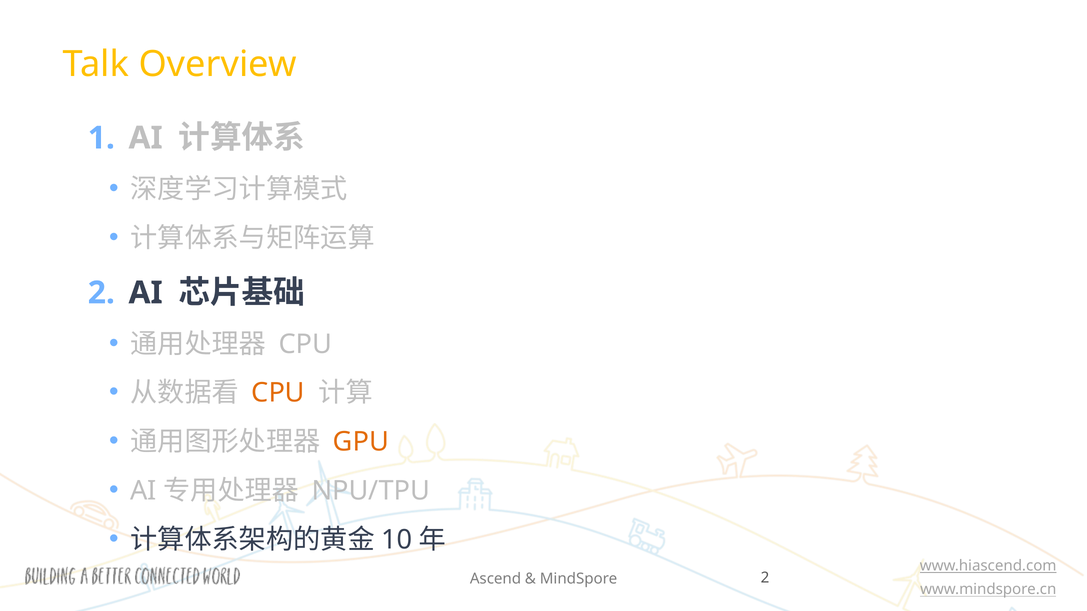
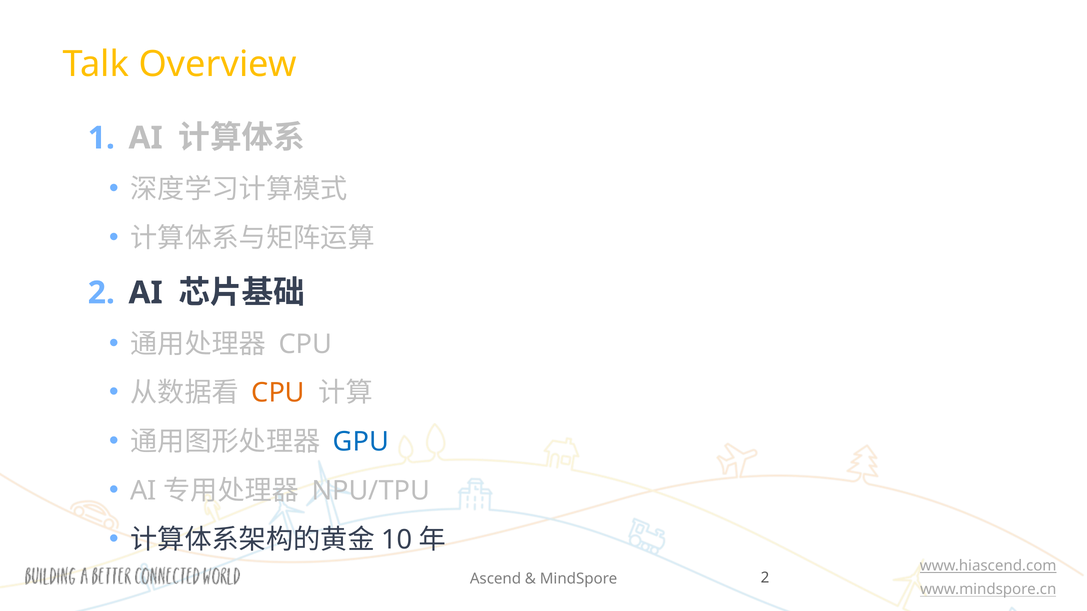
GPU colour: orange -> blue
